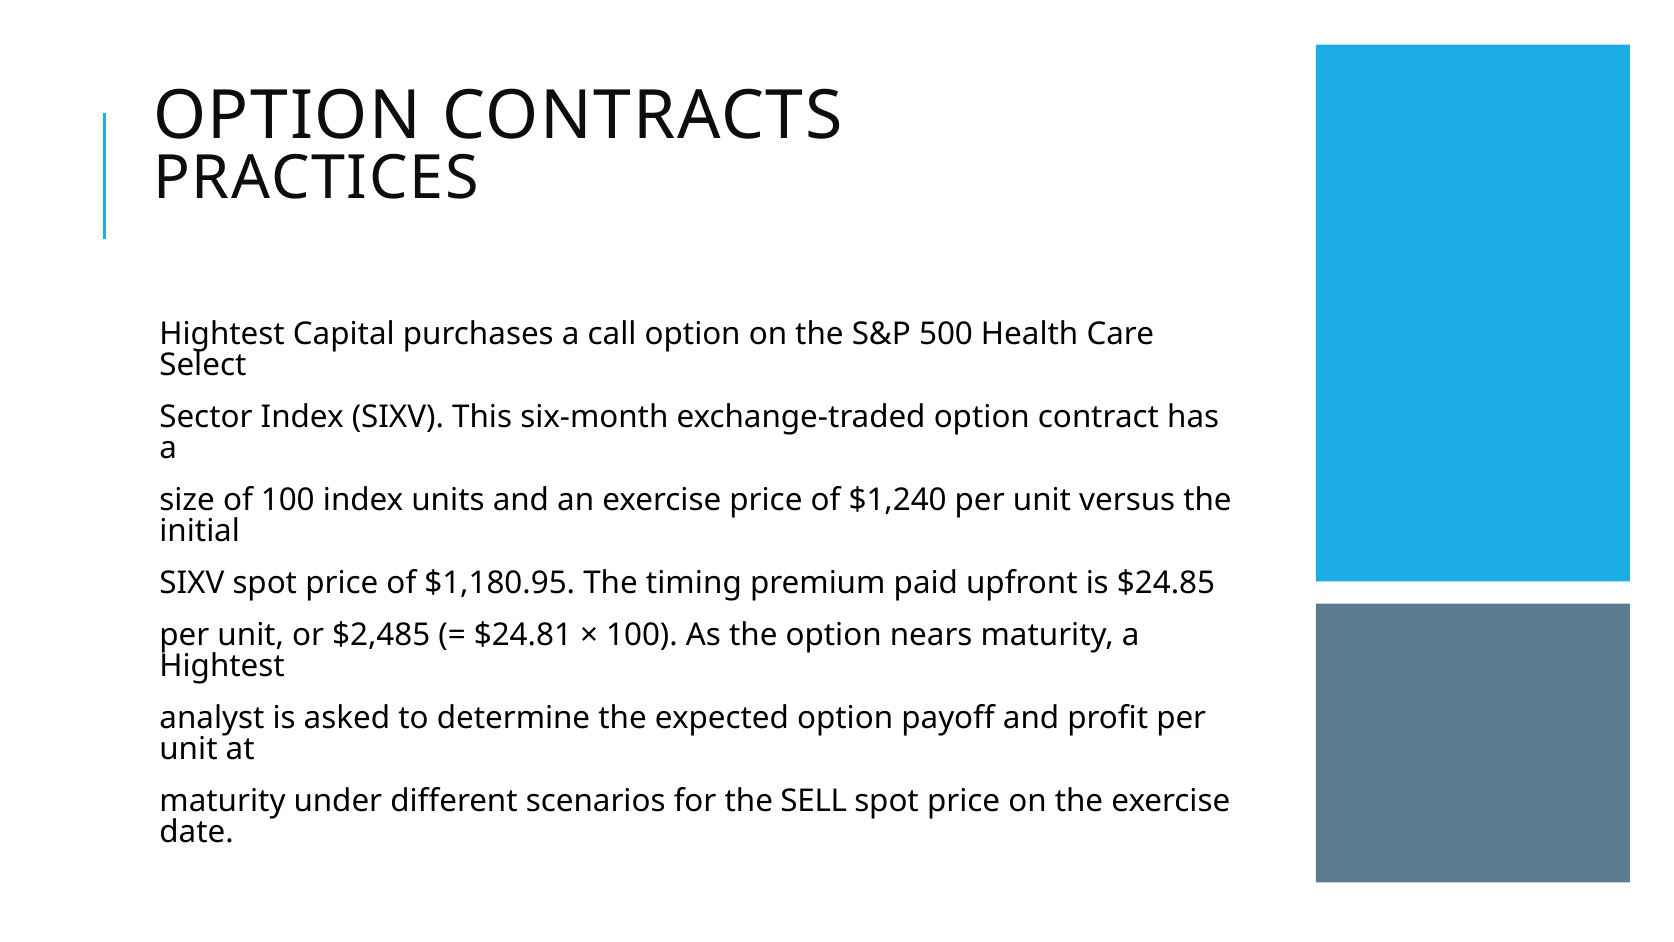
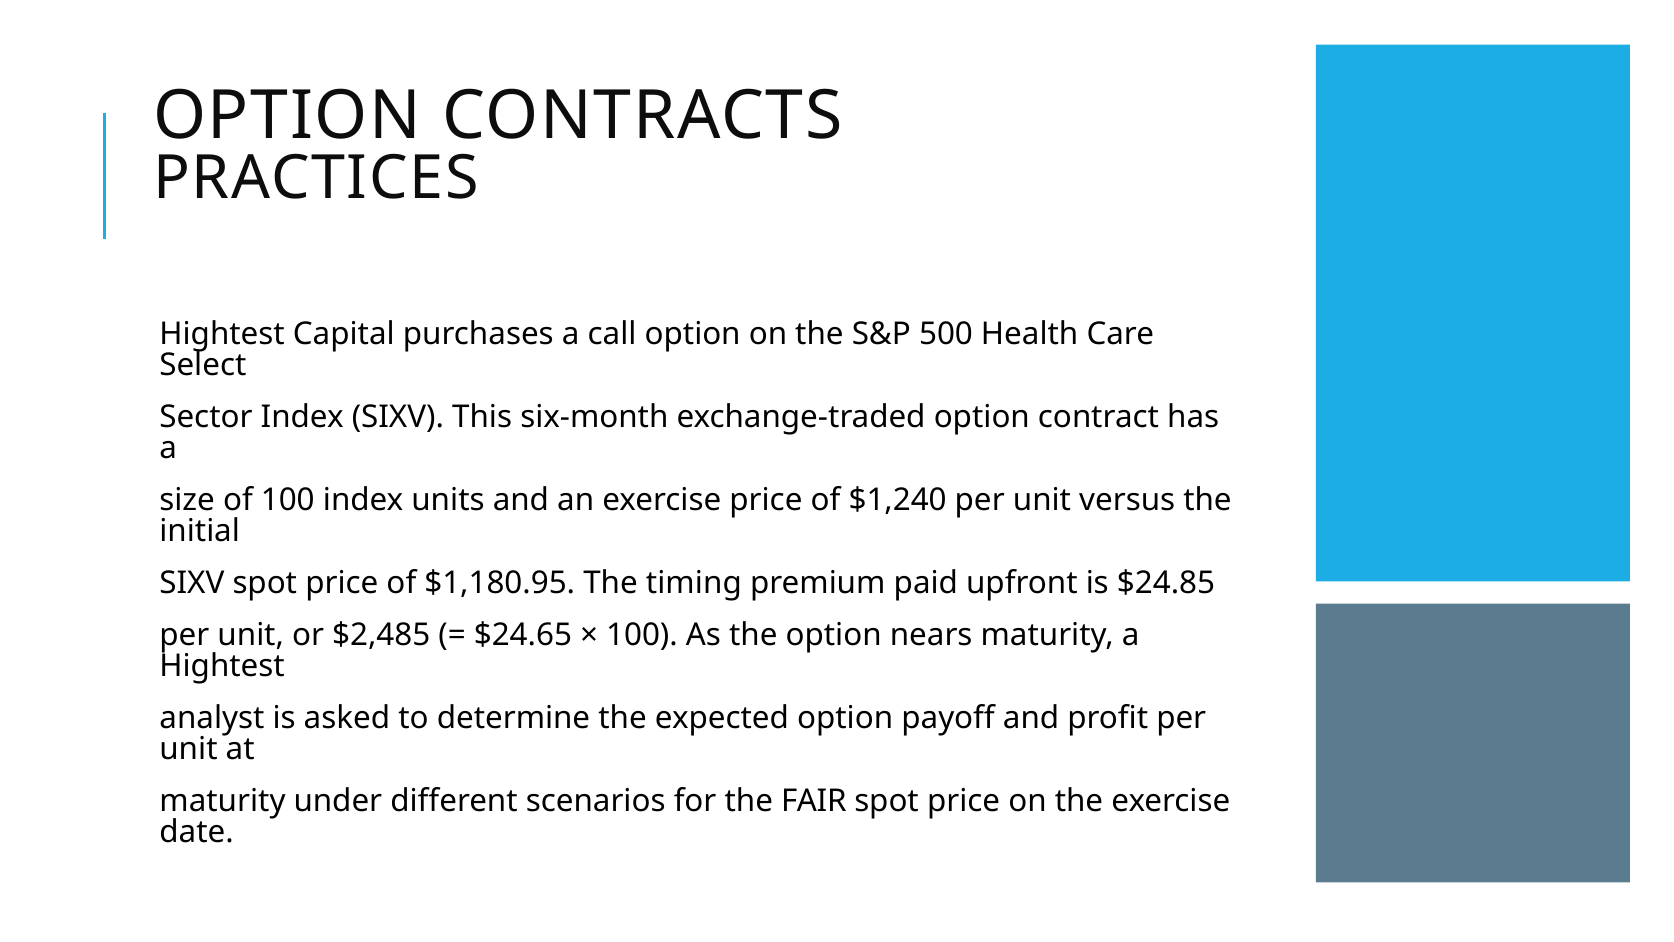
$24.81: $24.81 -> $24.65
SELL: SELL -> FAIR
